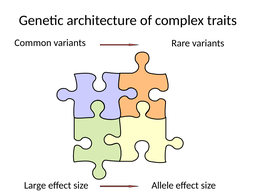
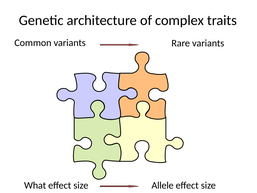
Large: Large -> What
